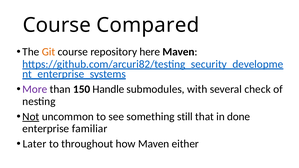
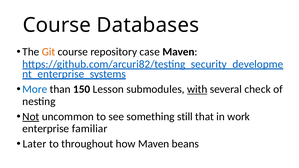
Compared: Compared -> Databases
here: here -> case
More colour: purple -> blue
Handle: Handle -> Lesson
with underline: none -> present
done: done -> work
either: either -> beans
